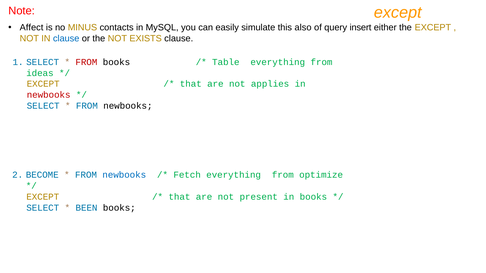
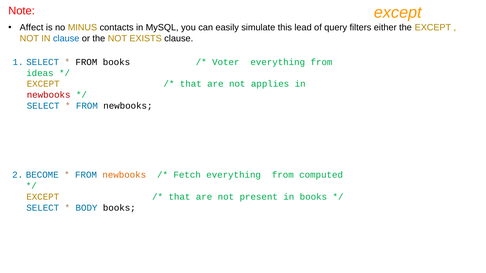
also: also -> lead
insert: insert -> filters
FROM at (86, 62) colour: red -> black
Table: Table -> Voter
newbooks at (124, 175) colour: blue -> orange
optimize: optimize -> computed
BEEN: BEEN -> BODY
